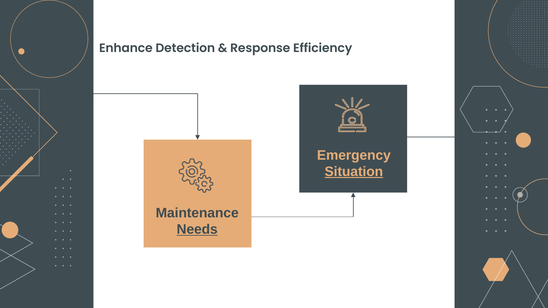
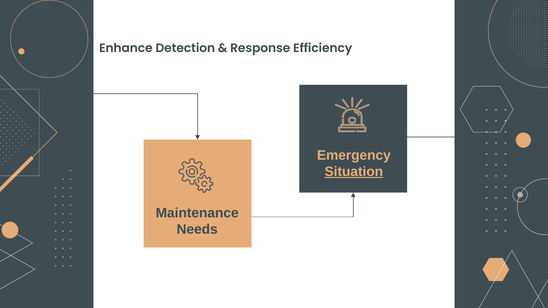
Needs underline: present -> none
